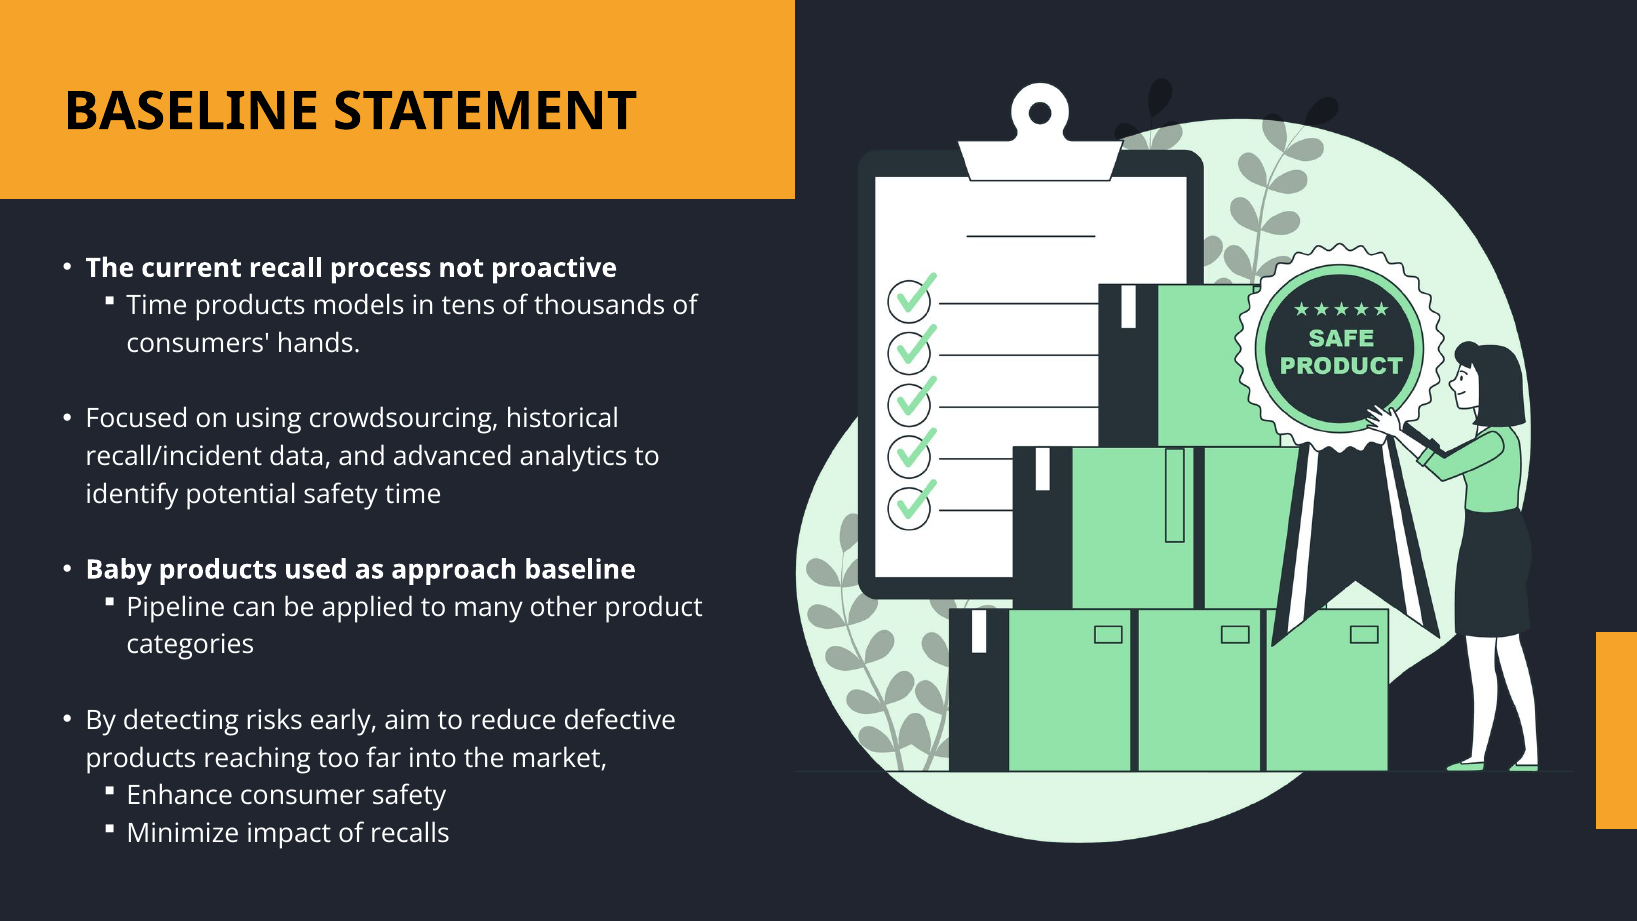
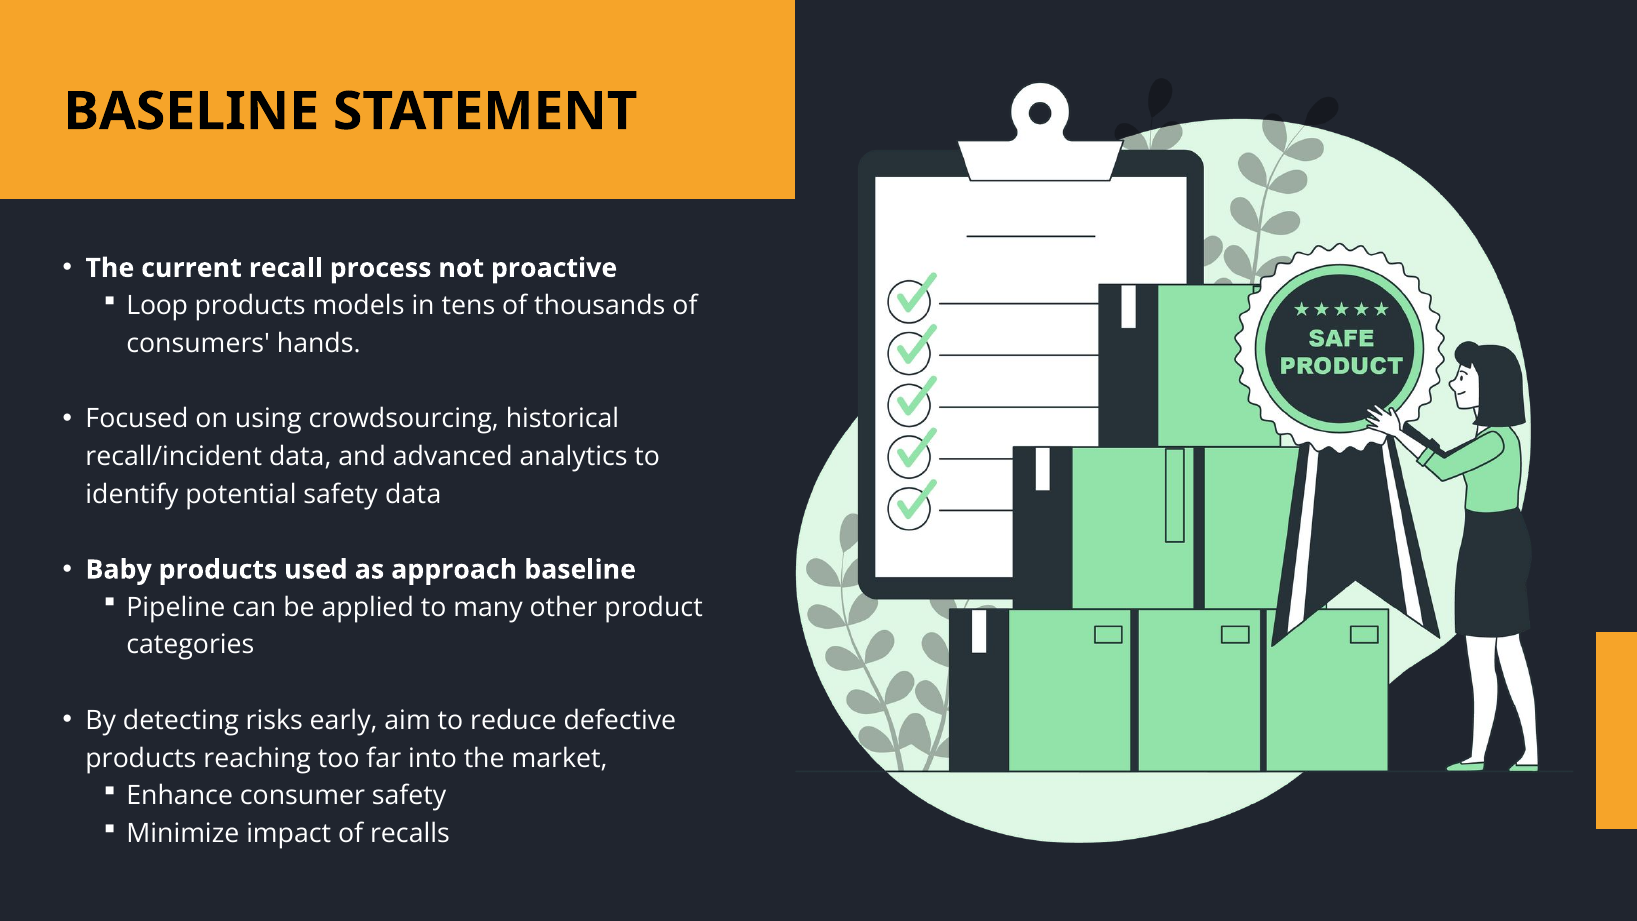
Time at (157, 306): Time -> Loop
safety time: time -> data
